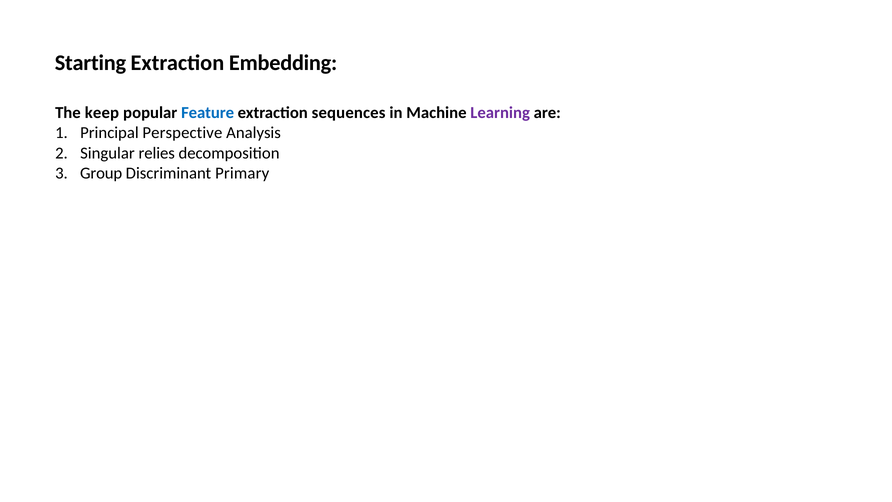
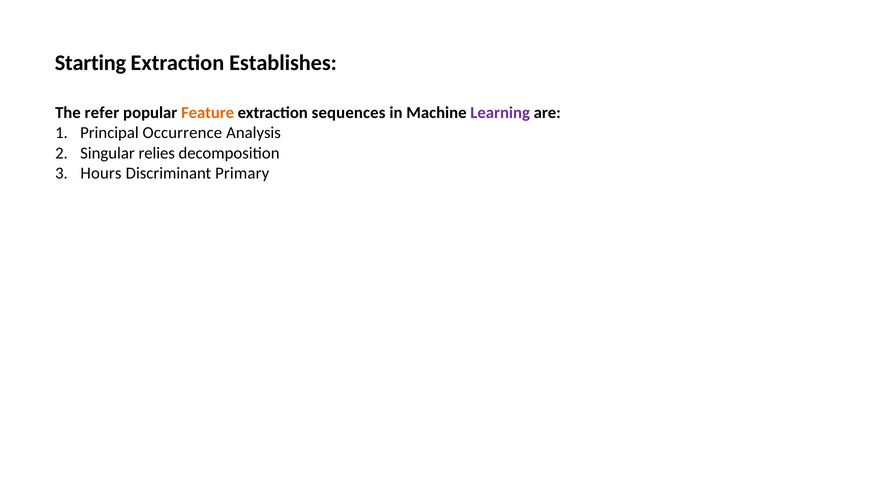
Embedding: Embedding -> Establishes
keep: keep -> refer
Feature colour: blue -> orange
Perspective: Perspective -> Occurrence
Group: Group -> Hours
